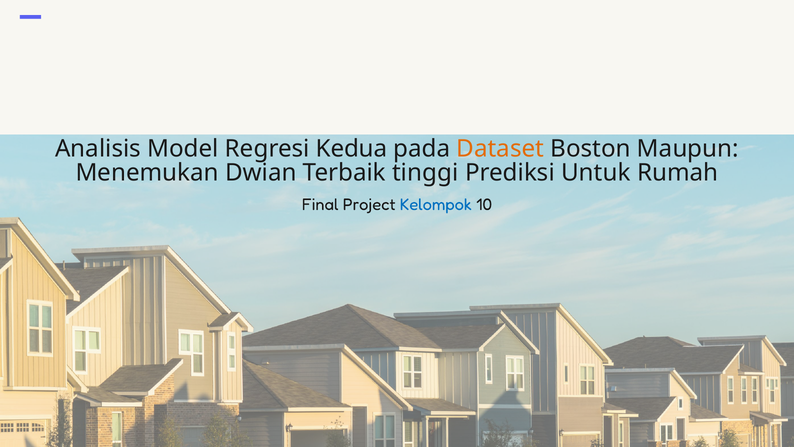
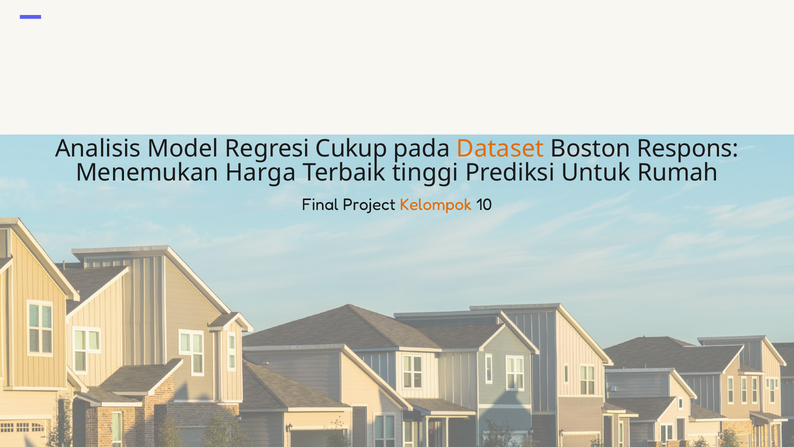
Kedua: Kedua -> Cukup
Maupun: Maupun -> Respons
Dwian: Dwian -> Harga
Kelompok colour: blue -> orange
